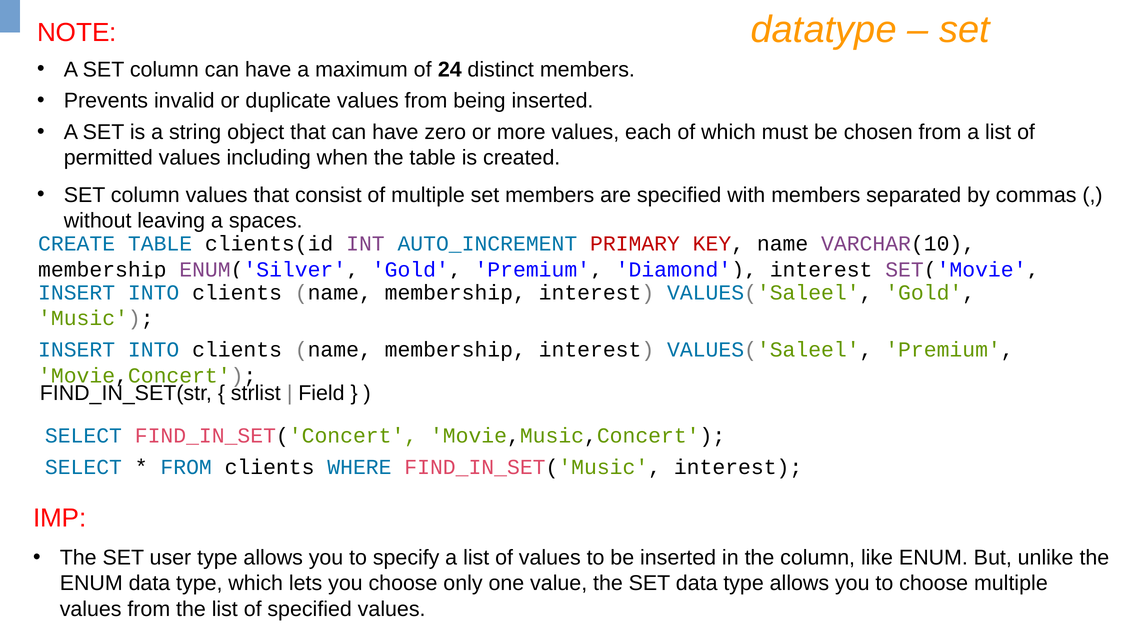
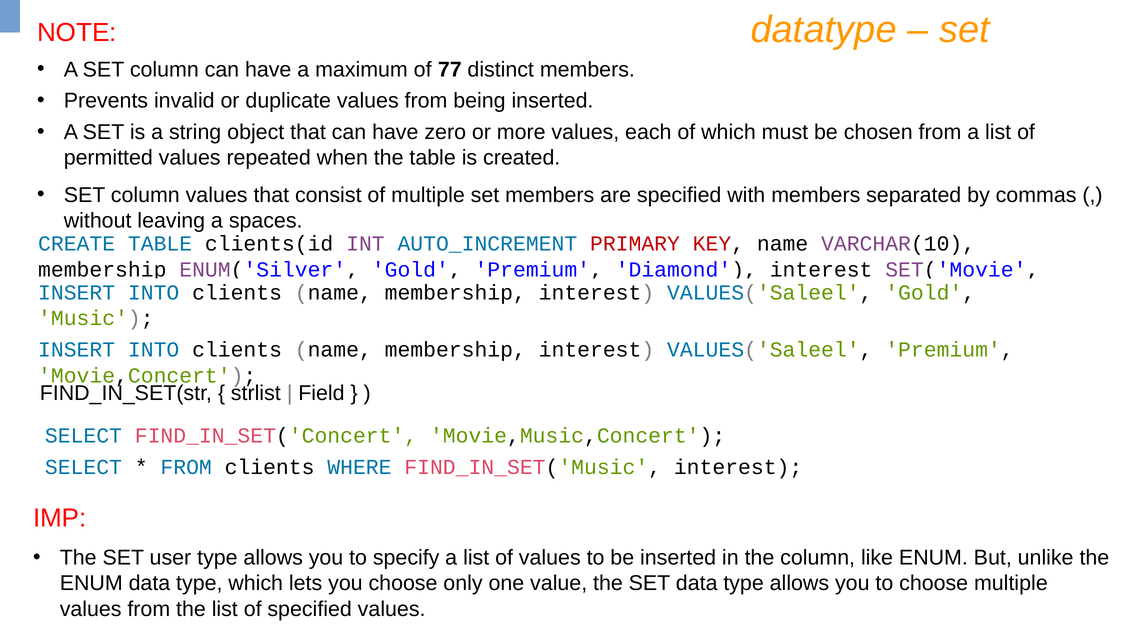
24: 24 -> 77
including: including -> repeated
